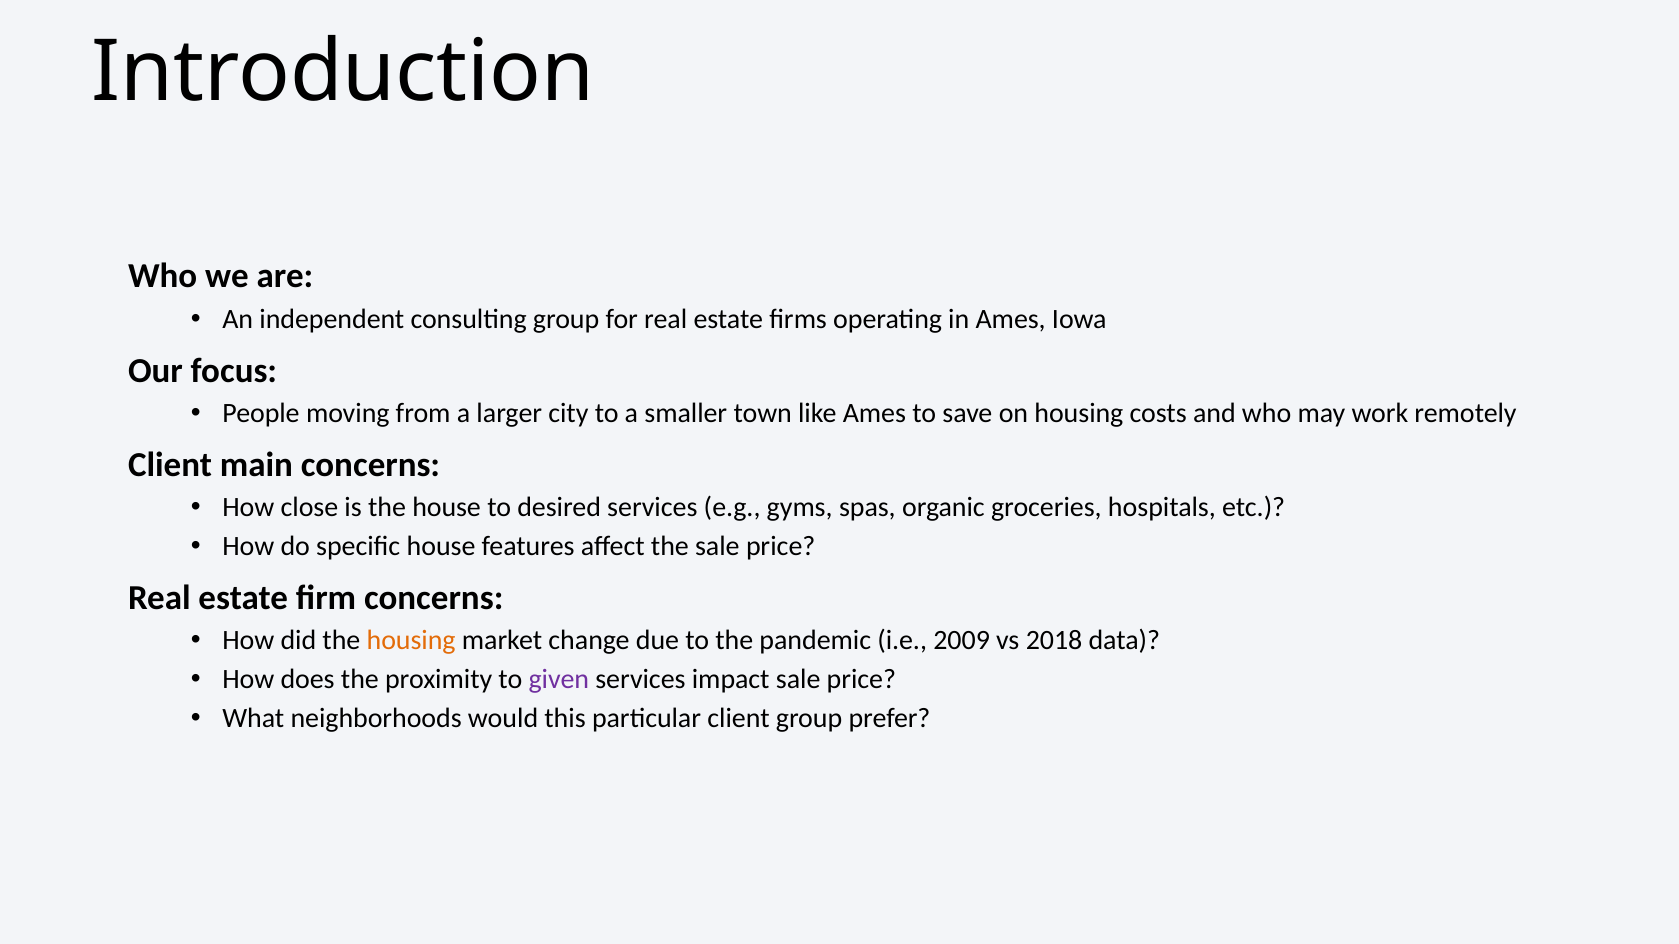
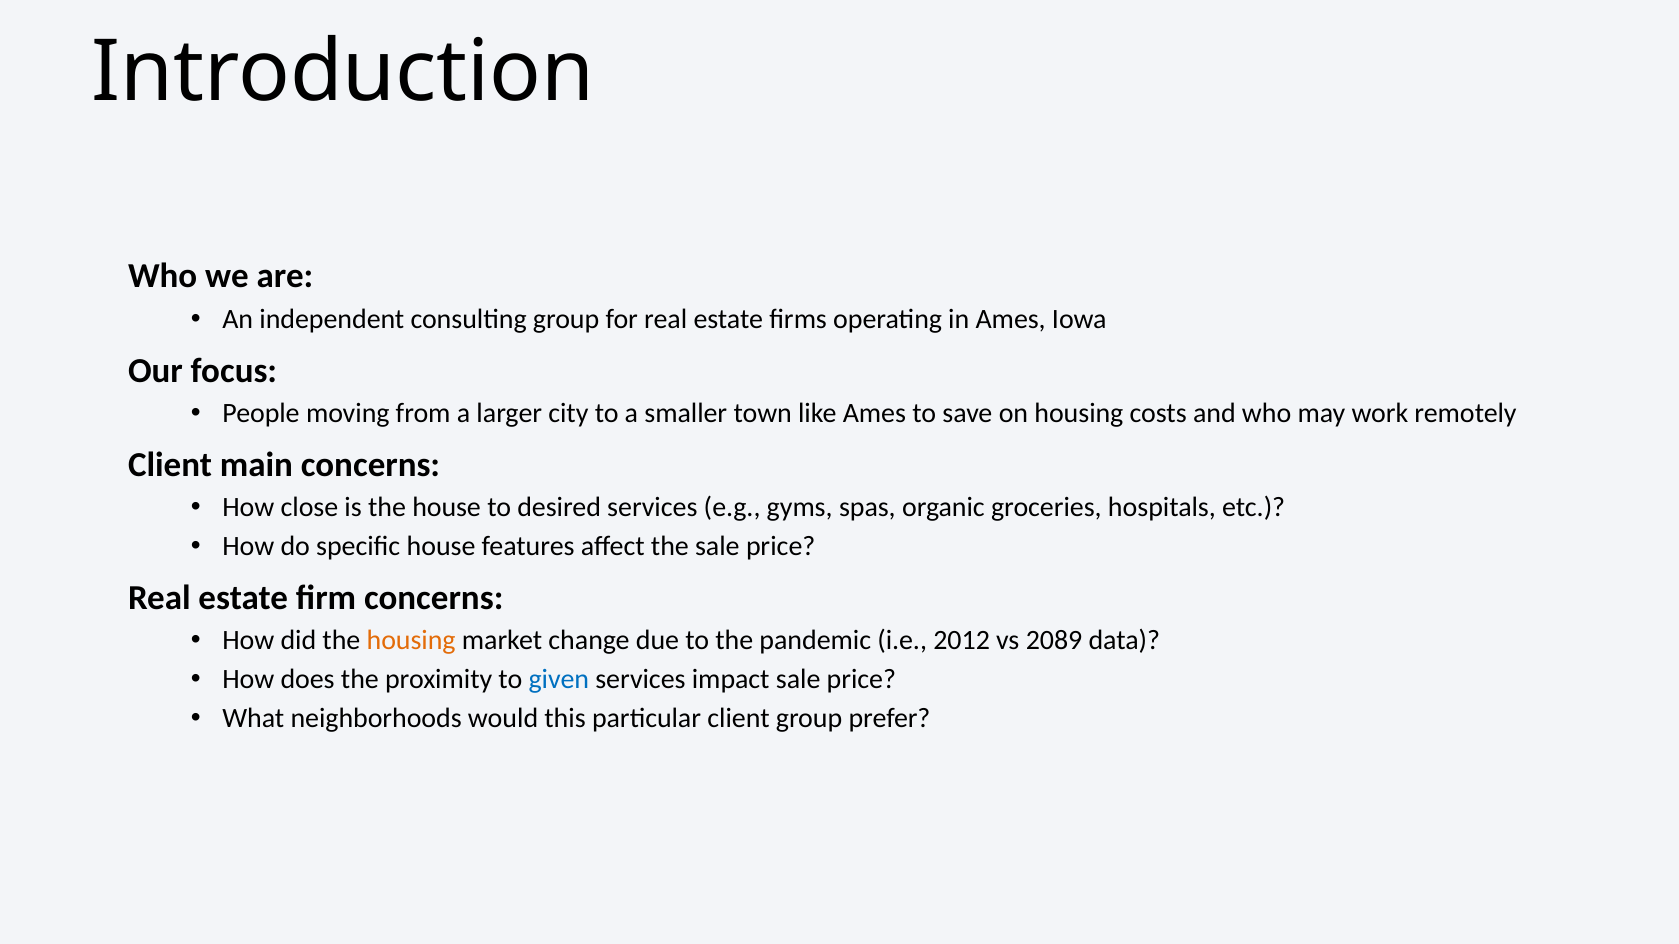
2009: 2009 -> 2012
2018: 2018 -> 2089
given colour: purple -> blue
